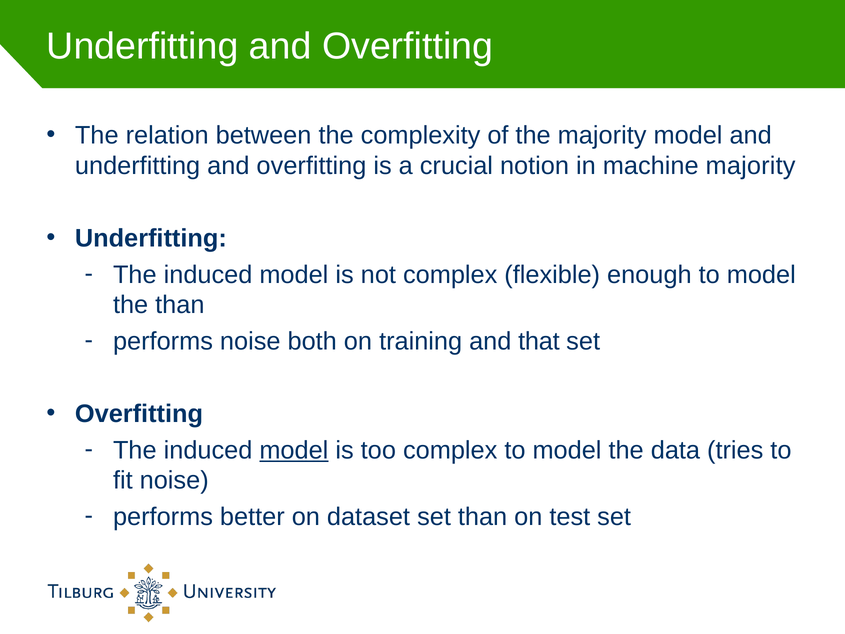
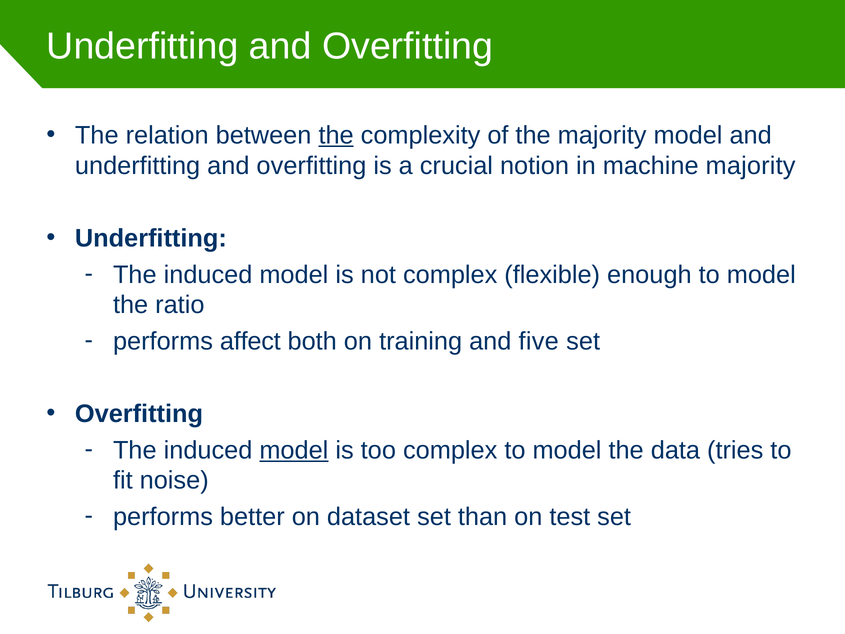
the at (336, 135) underline: none -> present
the than: than -> ratio
performs noise: noise -> affect
that: that -> five
